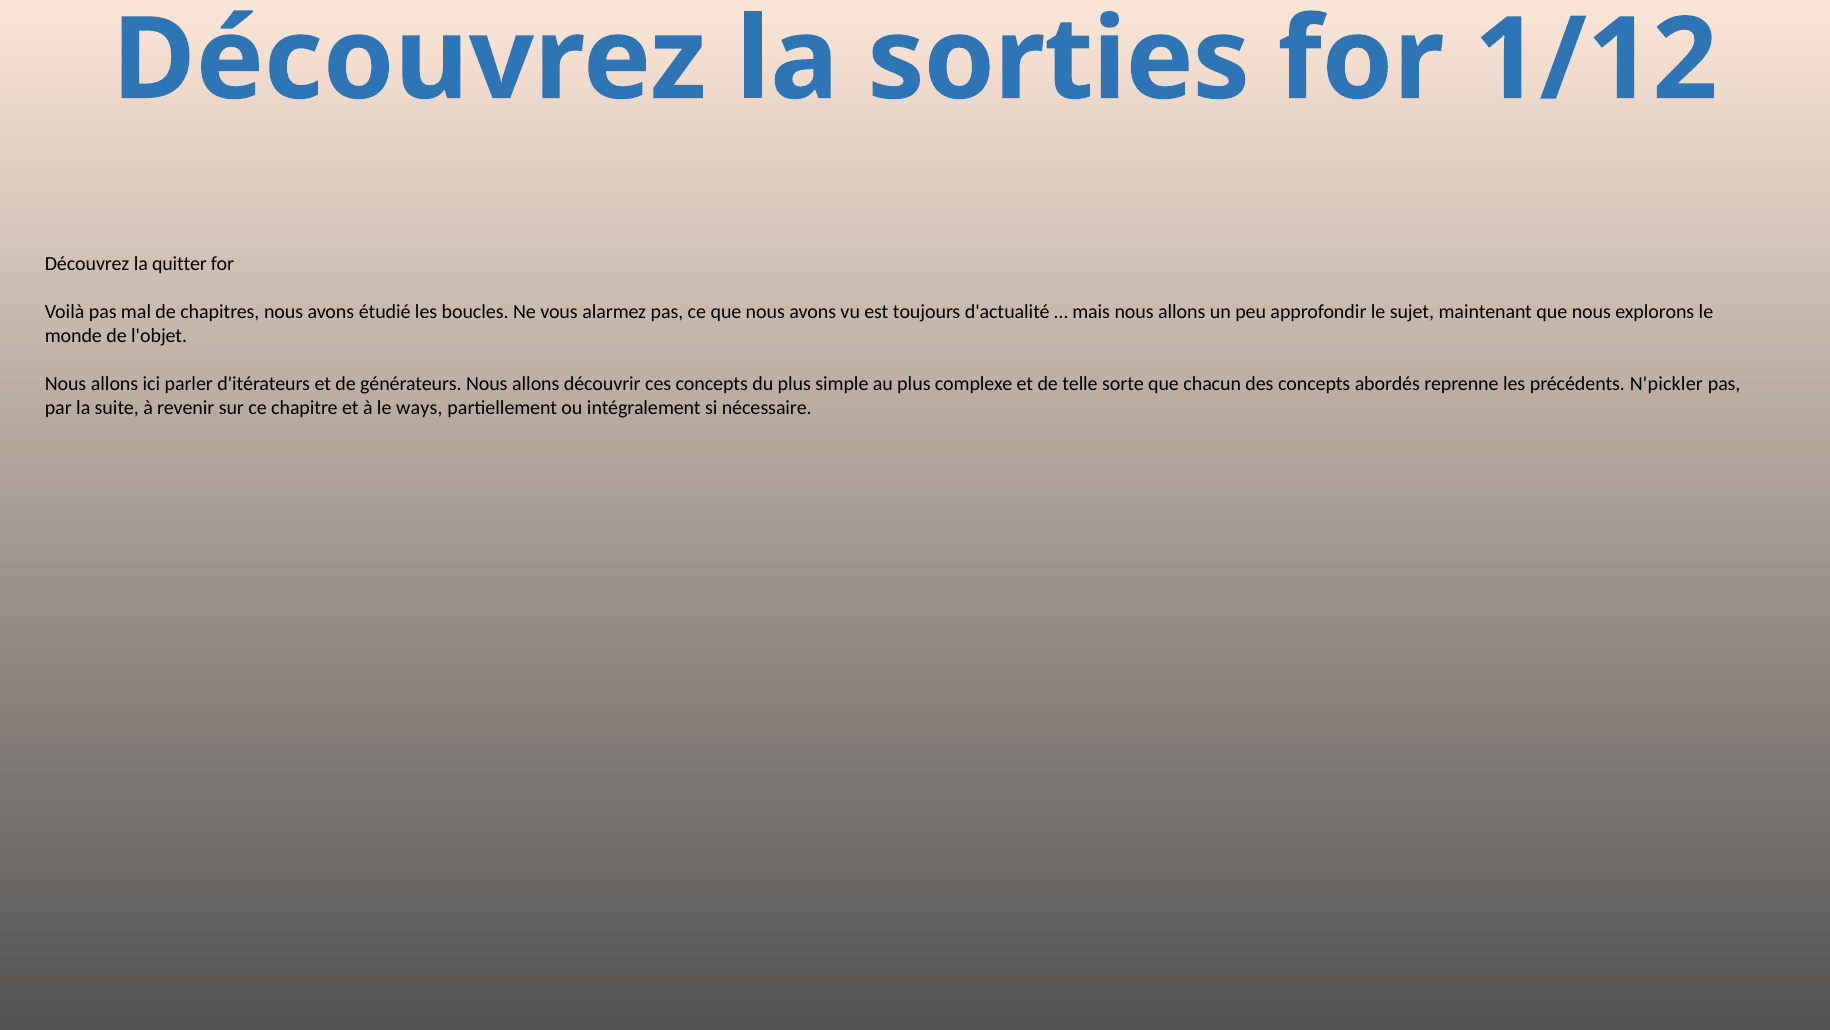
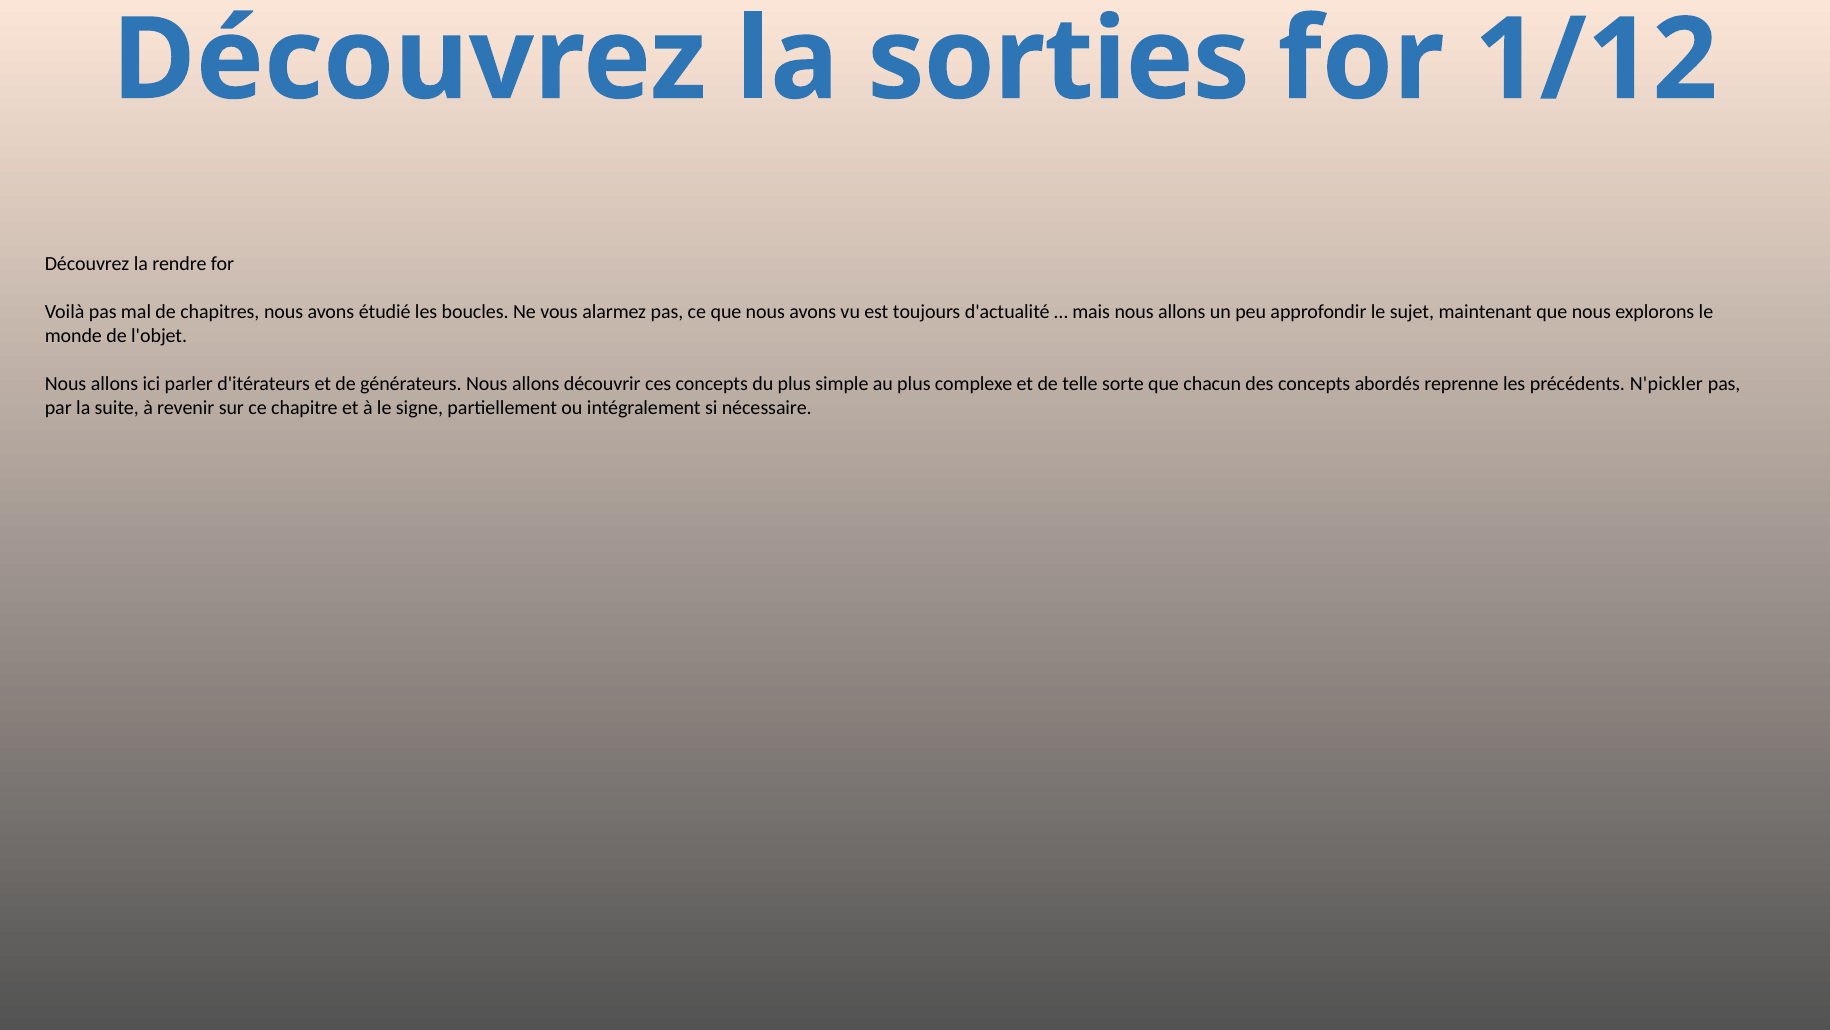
quitter: quitter -> rendre
ways: ways -> signe
